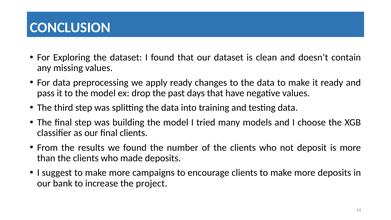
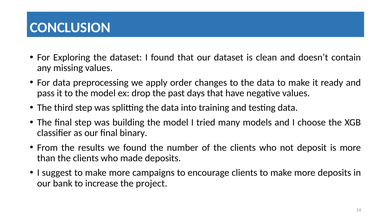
apply ready: ready -> order
final clients: clients -> binary
